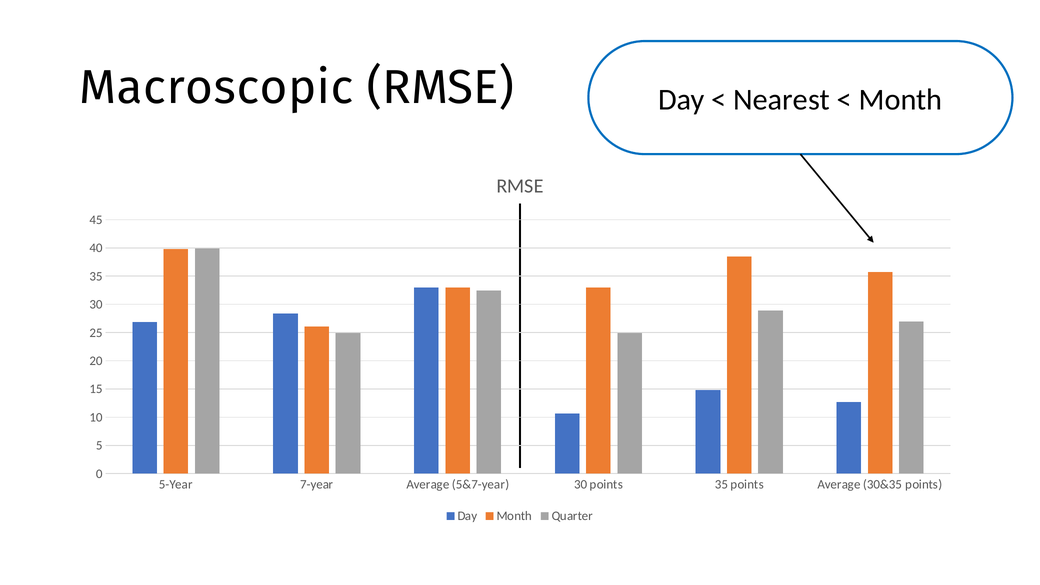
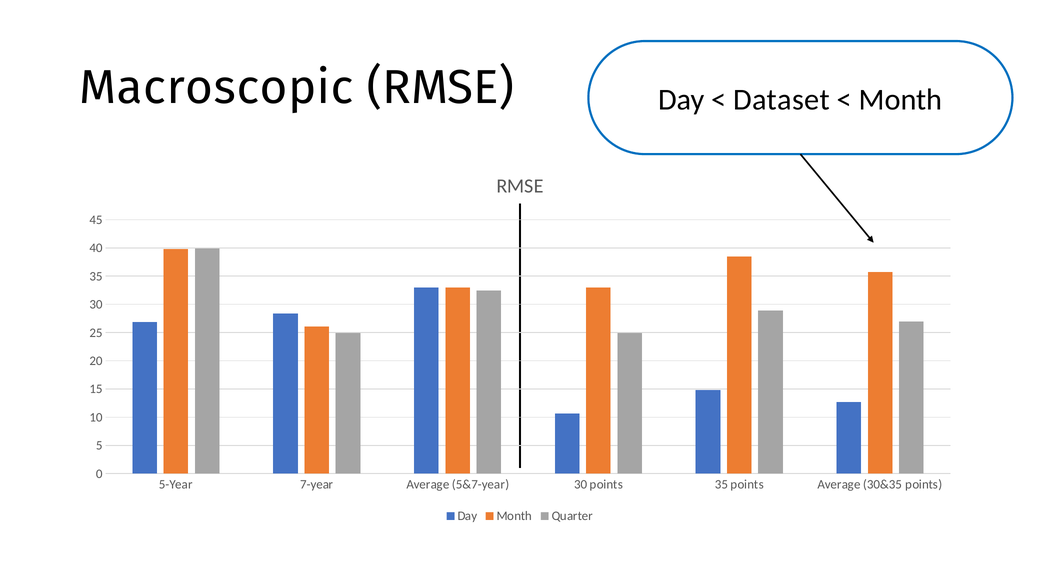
Nearest: Nearest -> Dataset
